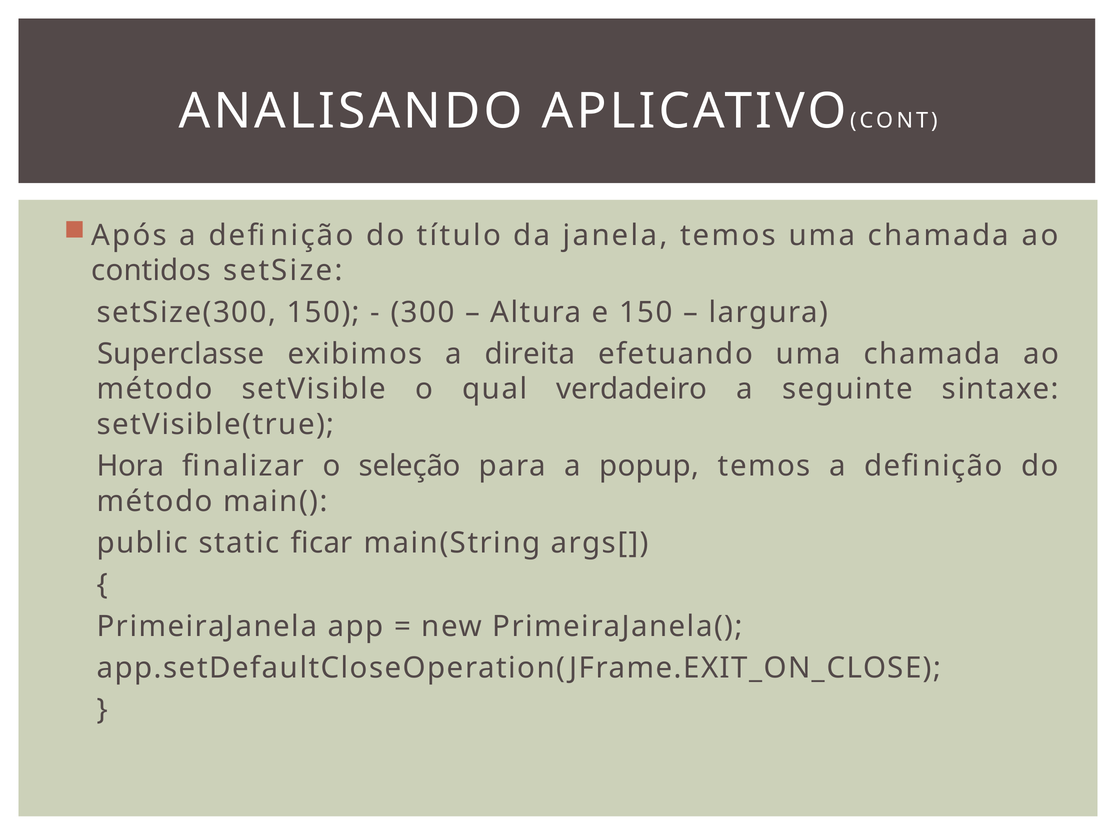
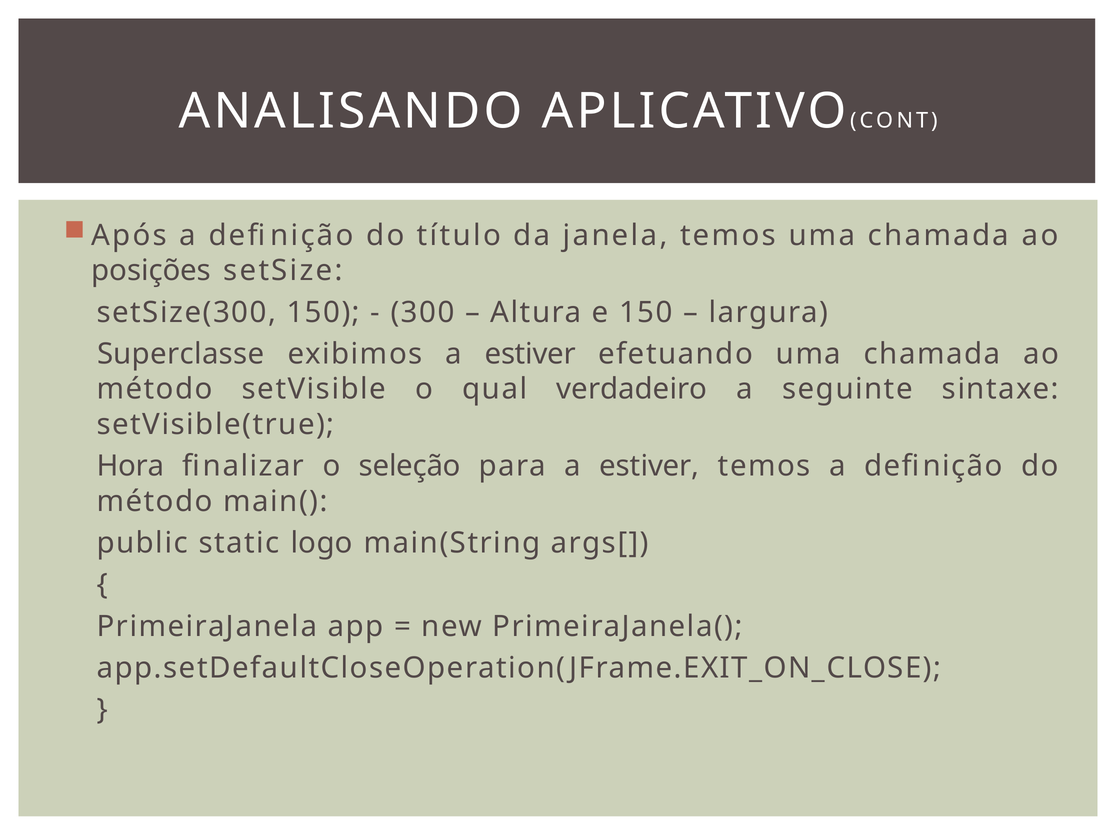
contidos: contidos -> posições
exibimos a direita: direita -> estiver
para a popup: popup -> estiver
ficar: ficar -> logo
